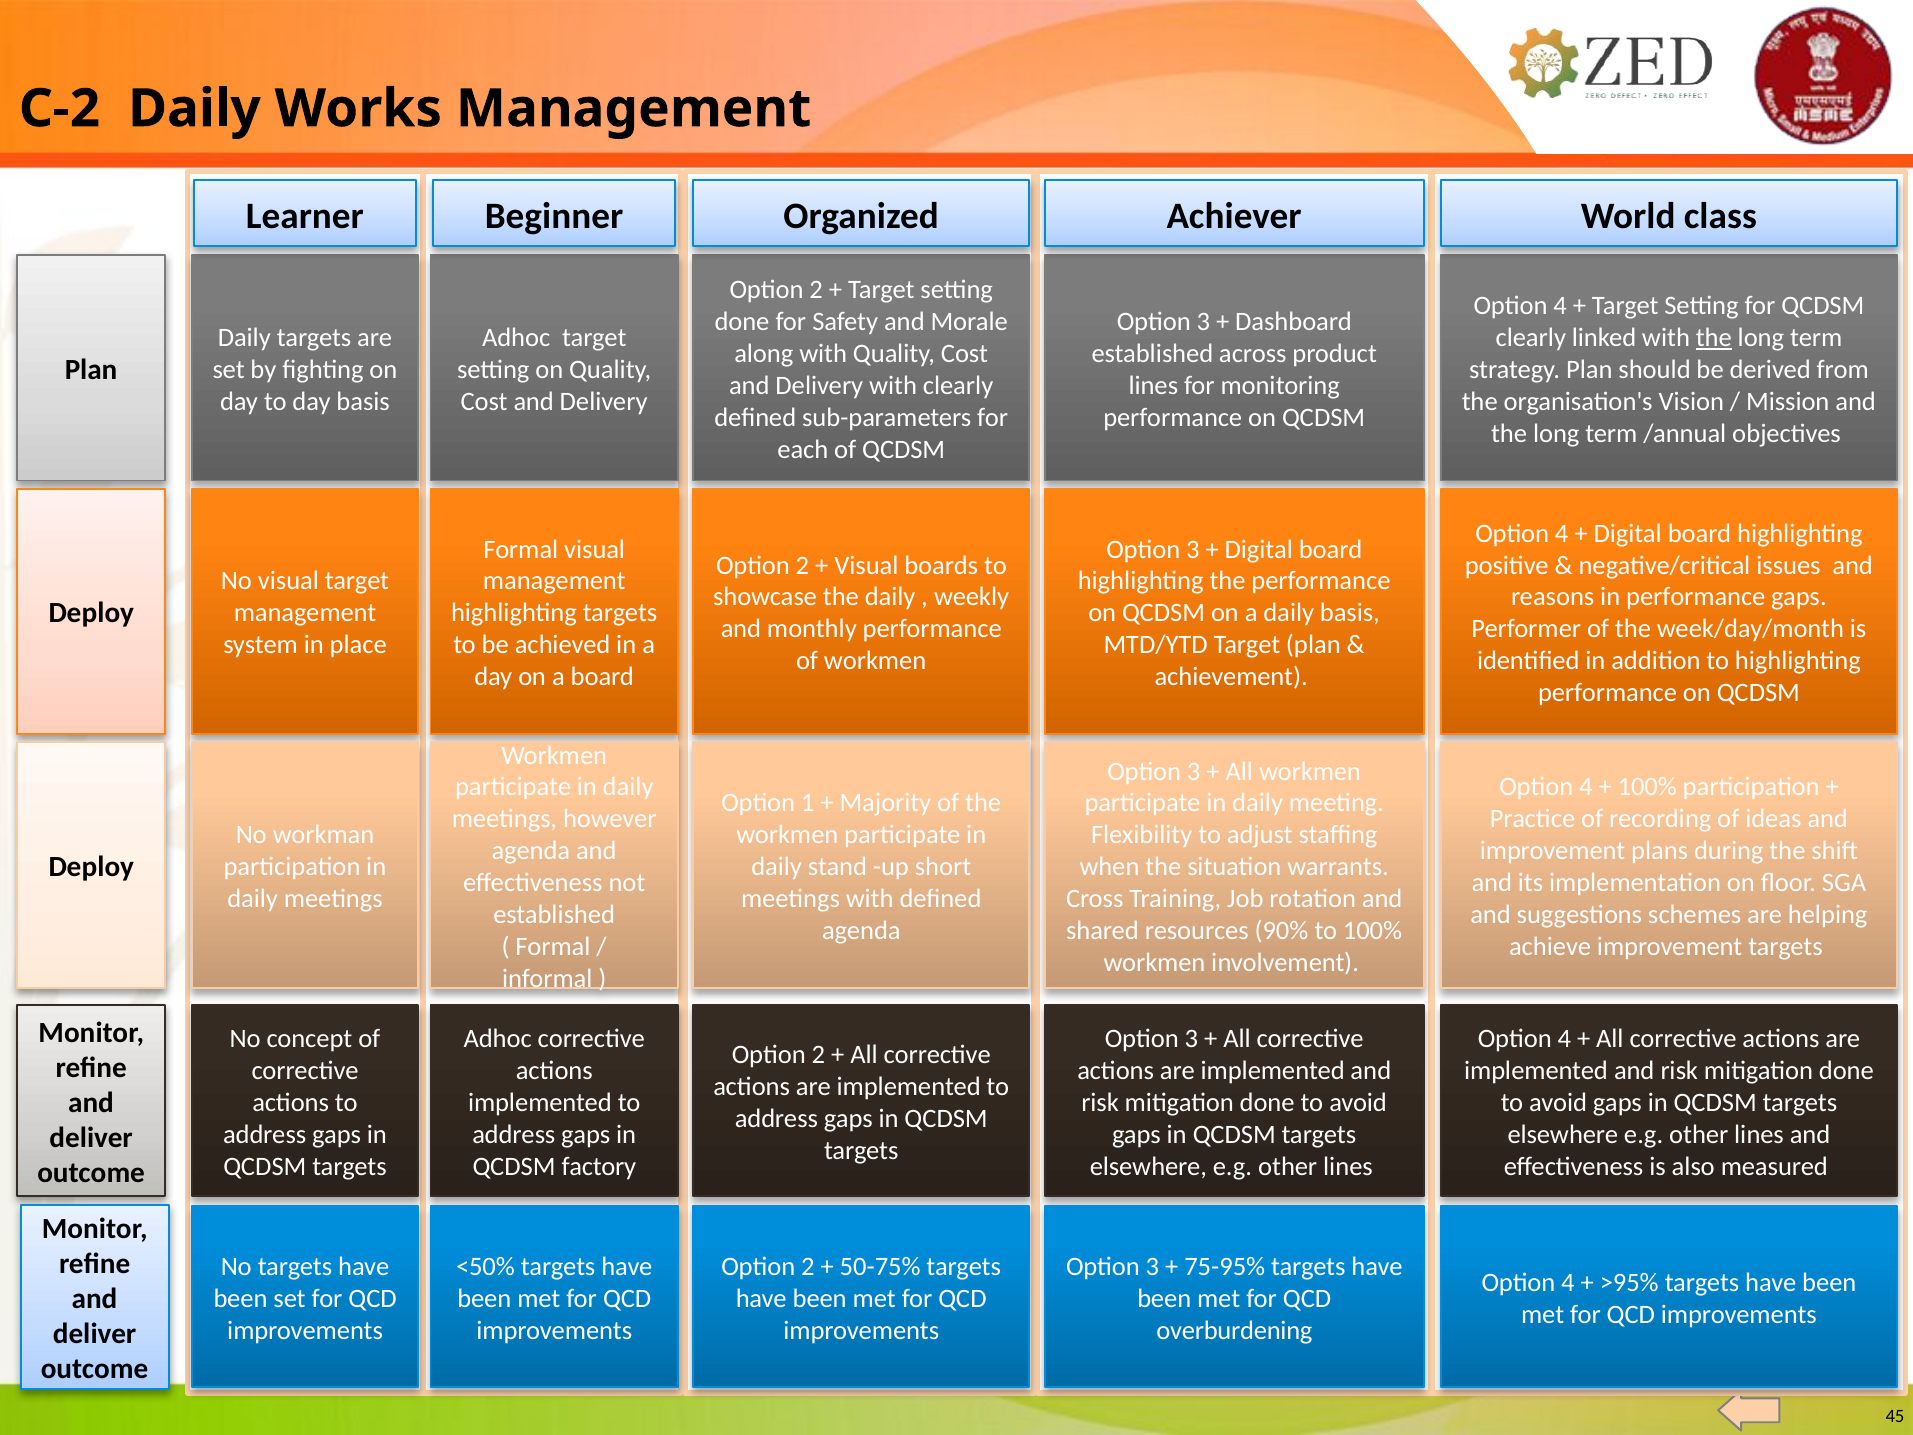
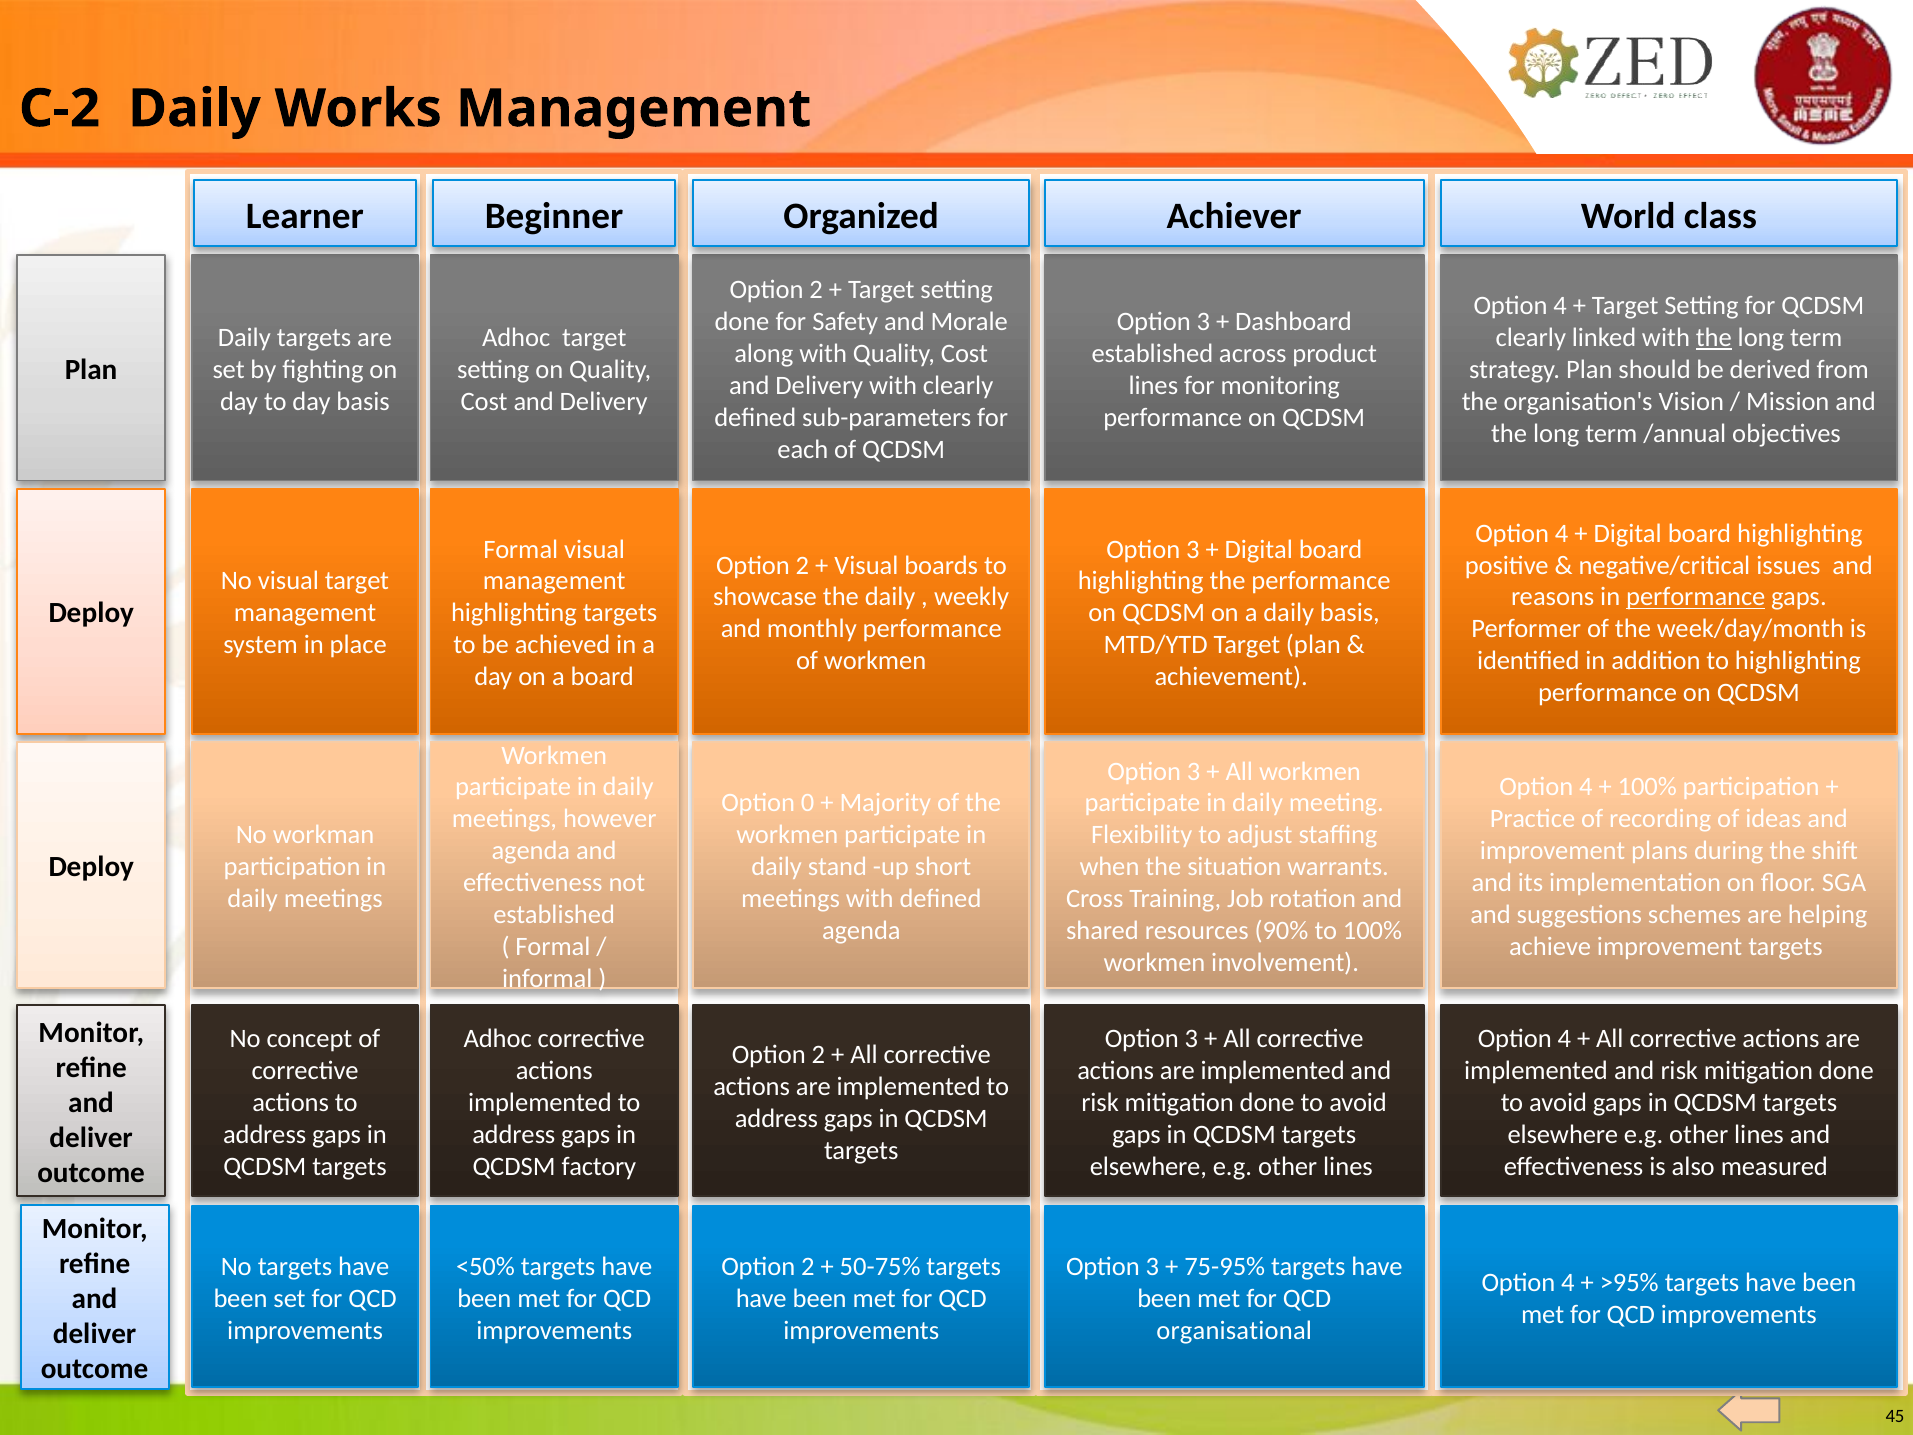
performance at (1696, 597) underline: none -> present
1: 1 -> 0
overburdening: overburdening -> organisational
